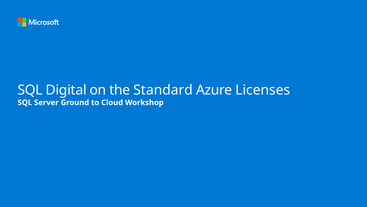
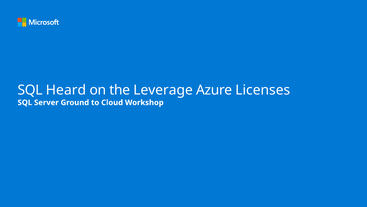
Digital: Digital -> Heard
Standard: Standard -> Leverage
